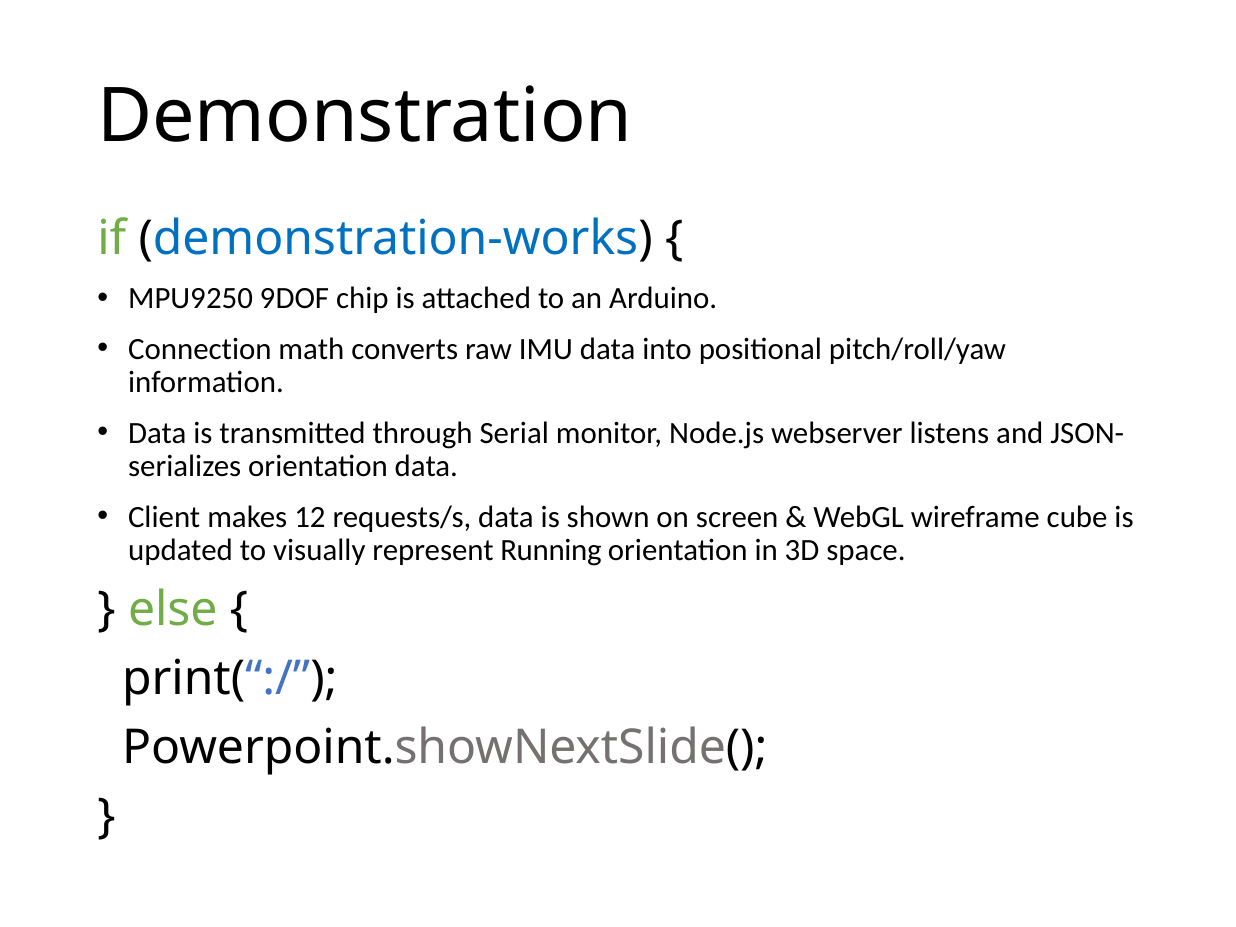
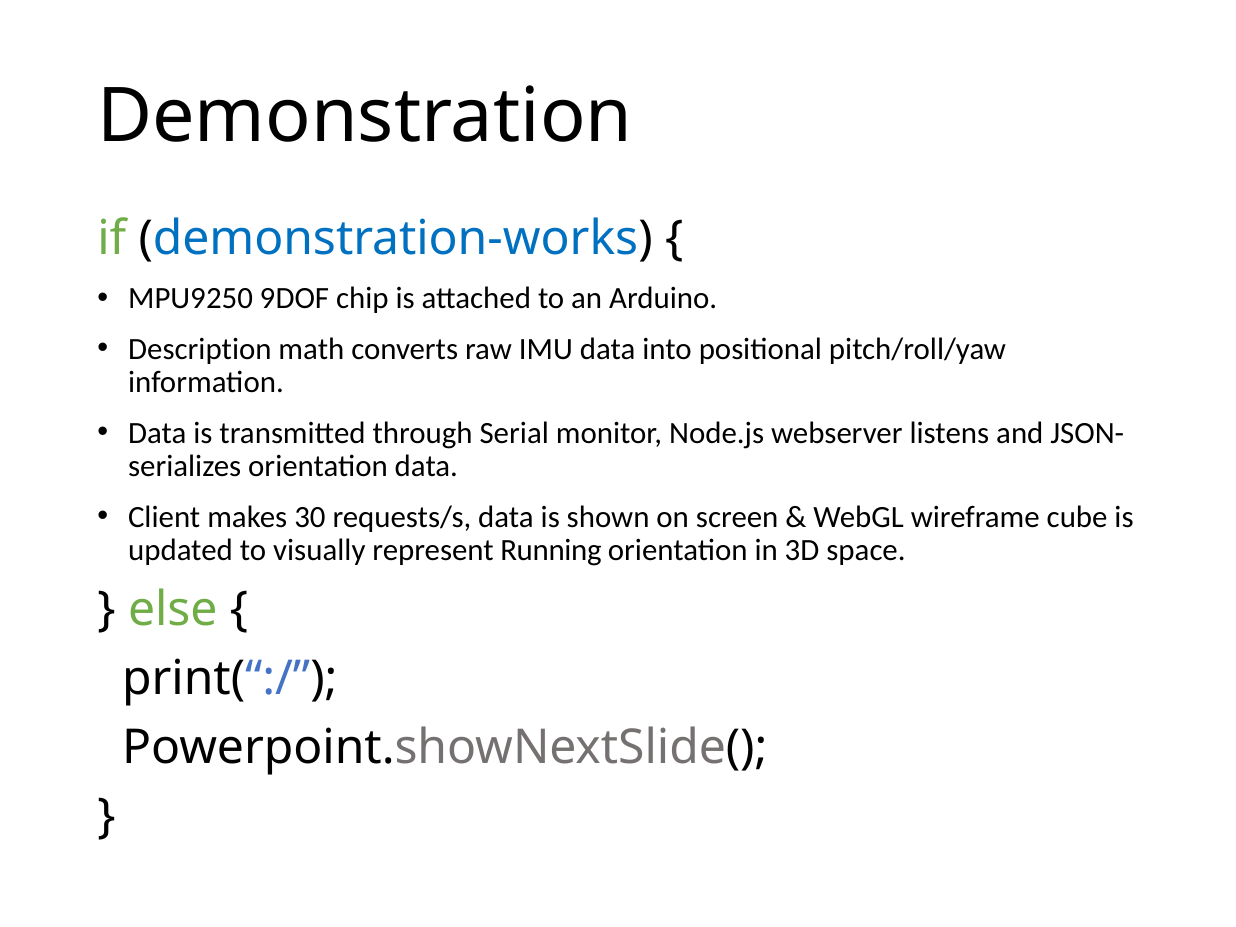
Connection: Connection -> Description
12: 12 -> 30
